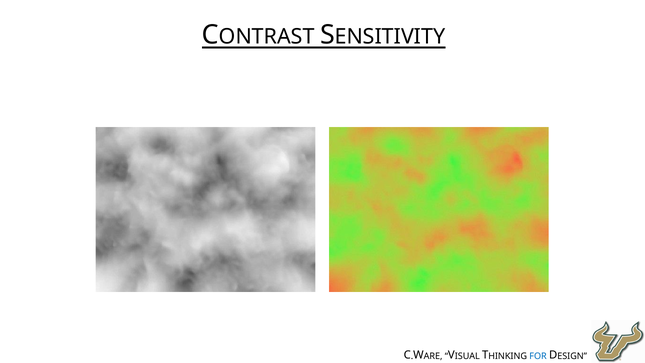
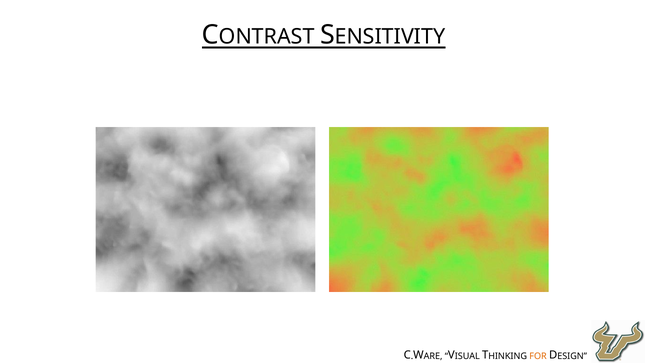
FOR colour: blue -> orange
